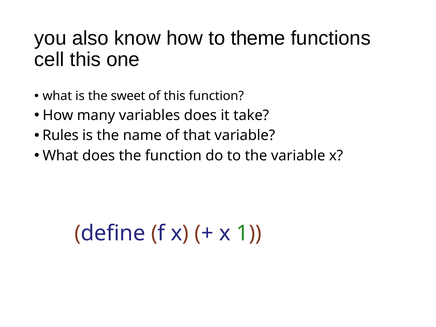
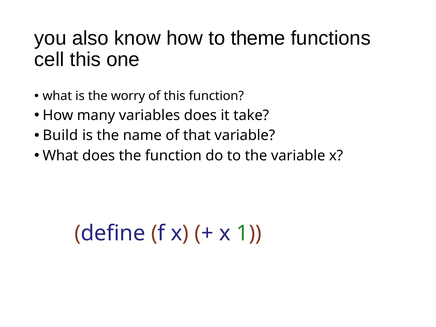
sweet: sweet -> worry
Rules: Rules -> Build
